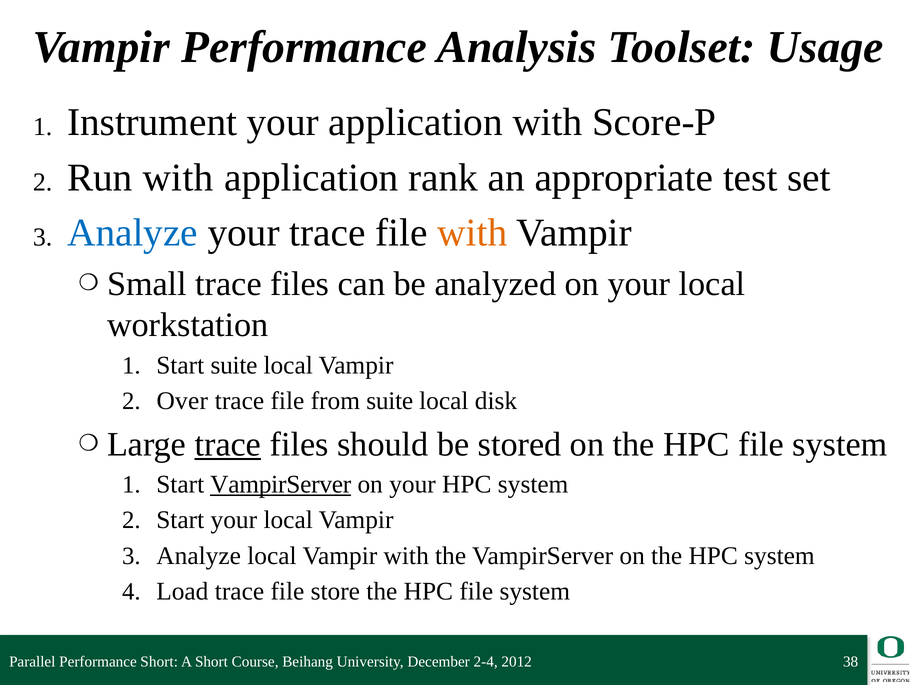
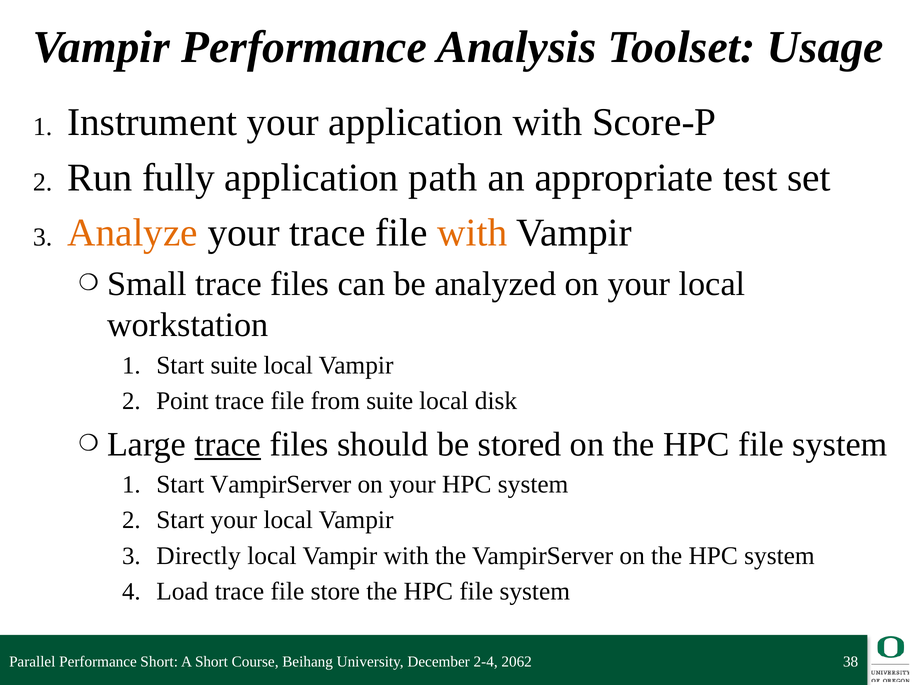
Run with: with -> fully
rank: rank -> path
Analyze at (133, 233) colour: blue -> orange
Over: Over -> Point
VampirServer at (281, 484) underline: present -> none
Analyze at (199, 555): Analyze -> Directly
2012: 2012 -> 2062
